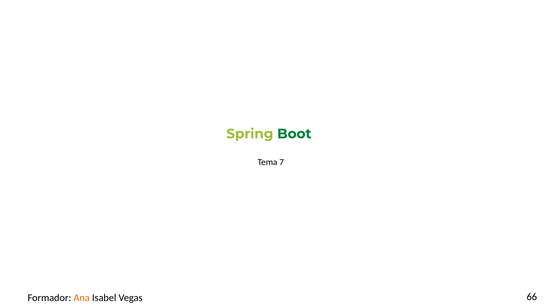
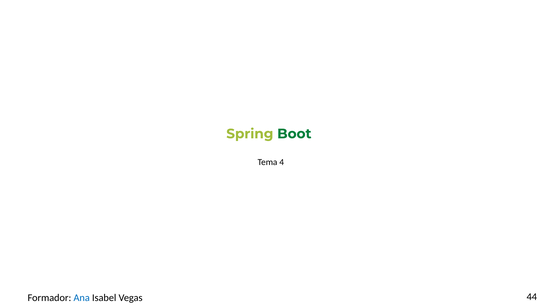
7: 7 -> 4
Ana colour: orange -> blue
66: 66 -> 44
